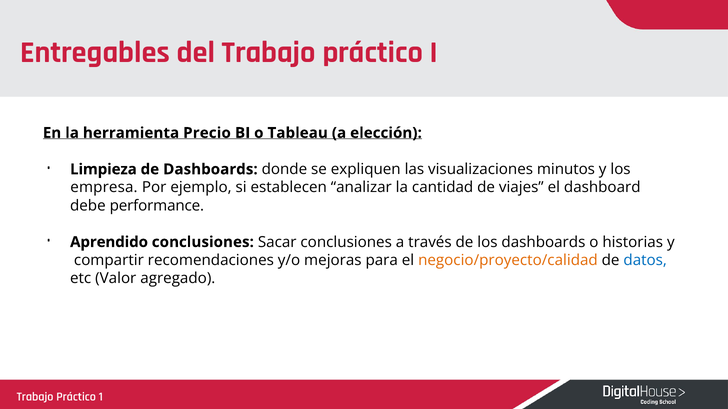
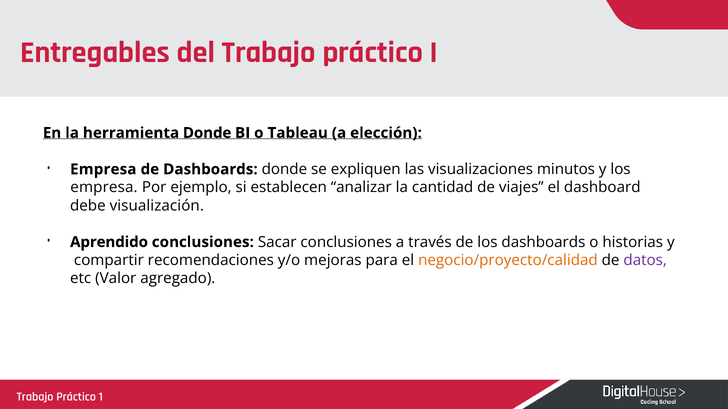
herramienta Precio: Precio -> Donde
Limpieza at (103, 169): Limpieza -> Empresa
performance: performance -> visualización
datos colour: blue -> purple
